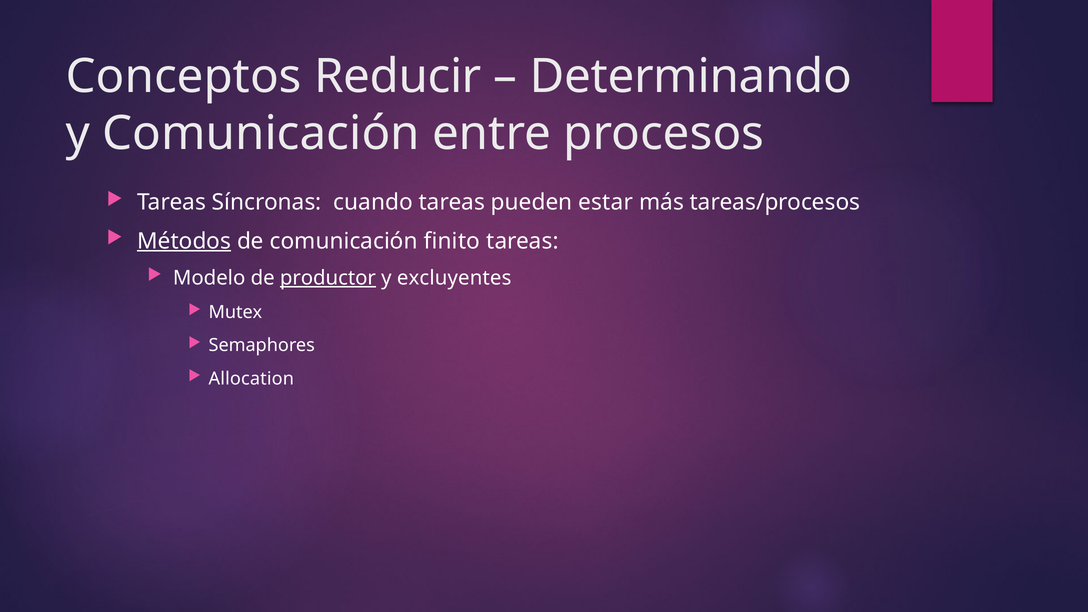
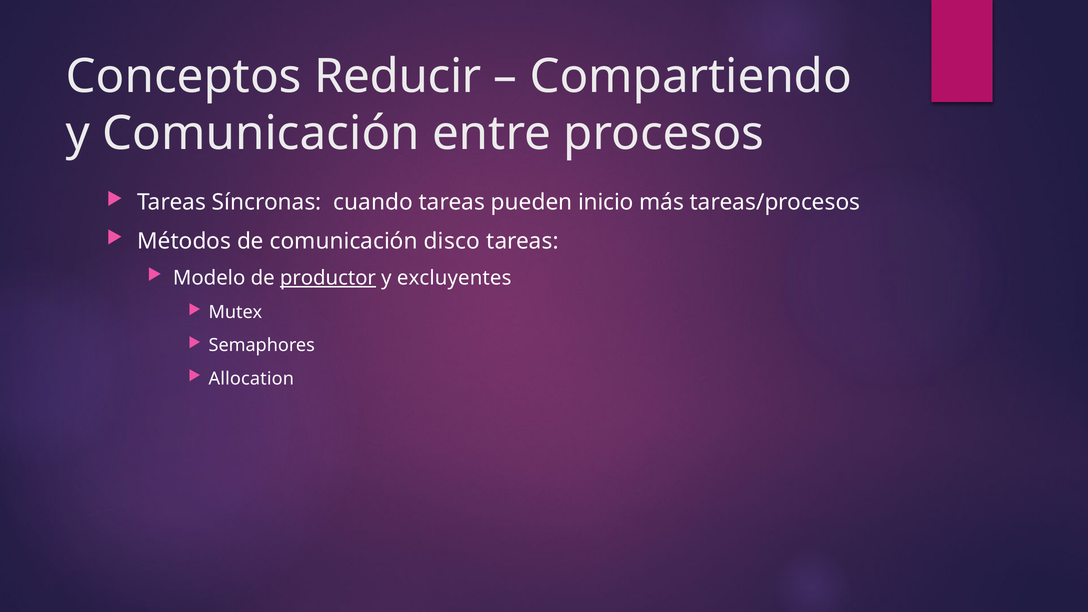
Determinando: Determinando -> Compartiendo
estar: estar -> inicio
Métodos underline: present -> none
finito: finito -> disco
